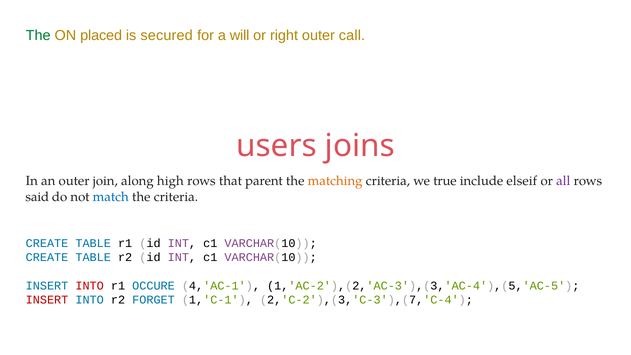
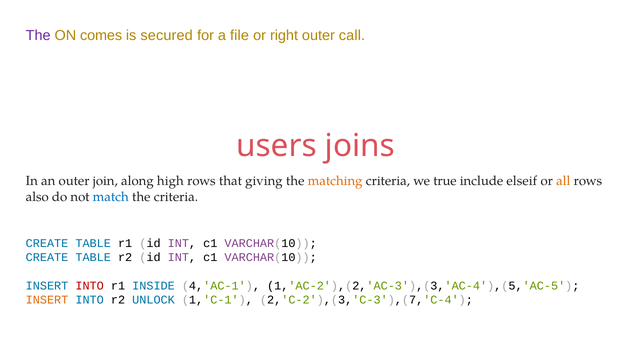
The at (38, 35) colour: green -> purple
placed: placed -> comes
will: will -> file
parent: parent -> giving
all colour: purple -> orange
said: said -> also
OCCURE: OCCURE -> INSIDE
INSERT at (47, 300) colour: red -> orange
FORGET: FORGET -> UNLOCK
